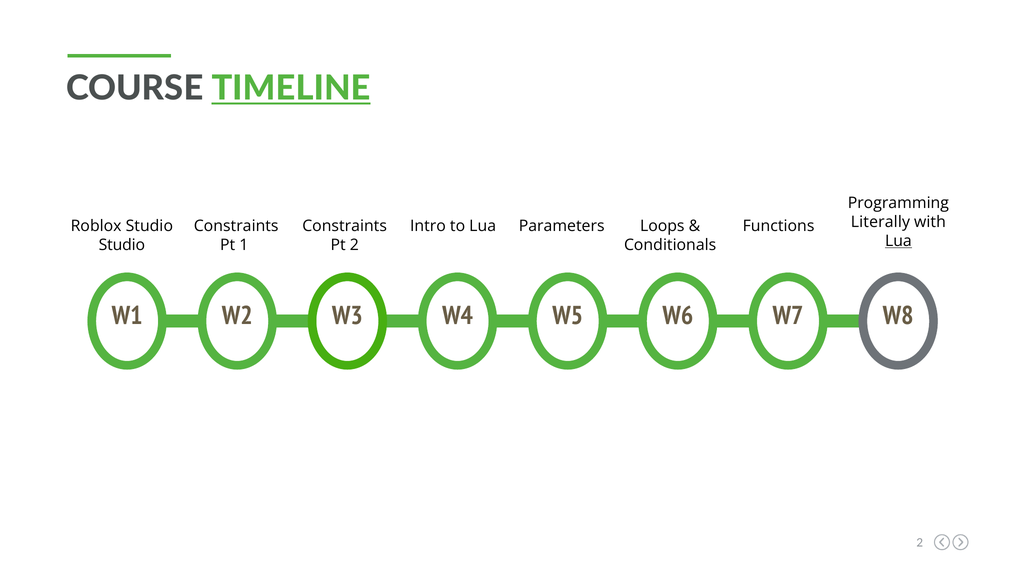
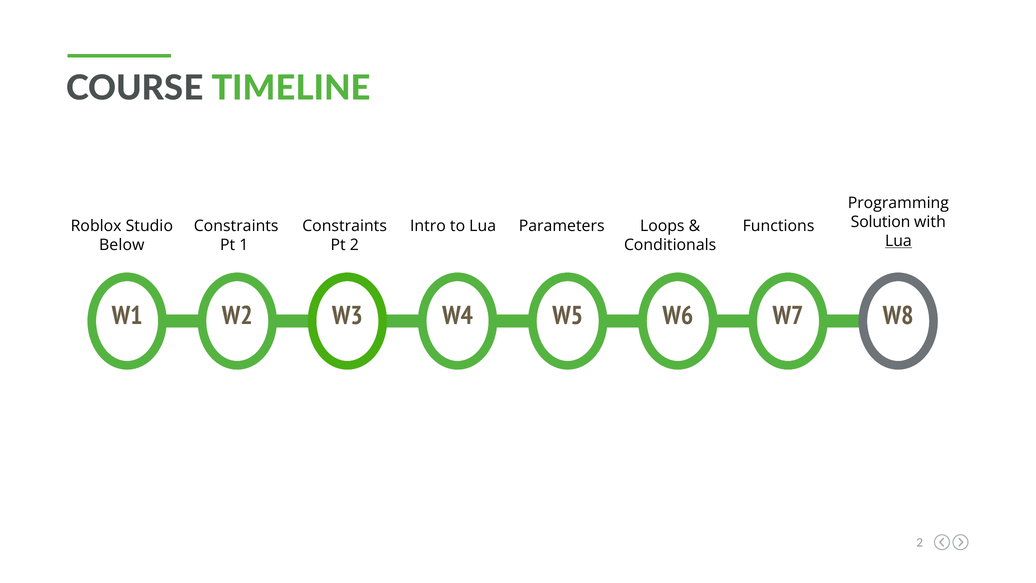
TIMELINE underline: present -> none
Literally: Literally -> Solution
Studio at (122, 245): Studio -> Below
